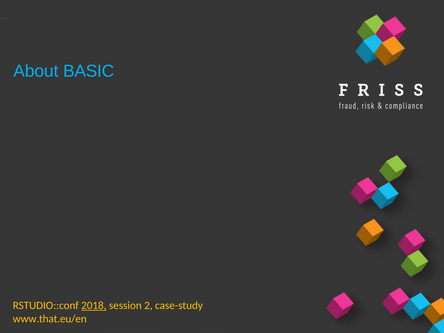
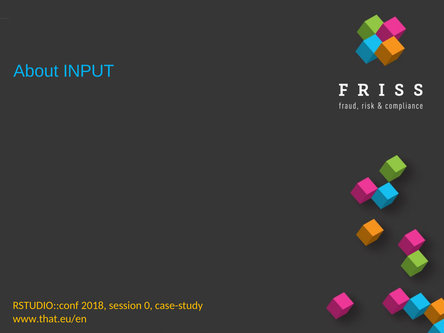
BASIC: BASIC -> INPUT
2018 underline: present -> none
2: 2 -> 0
